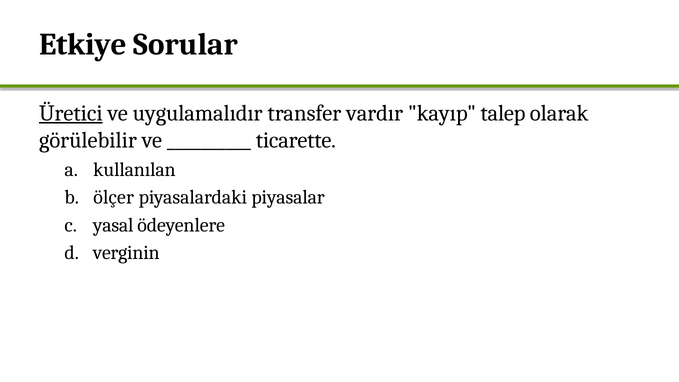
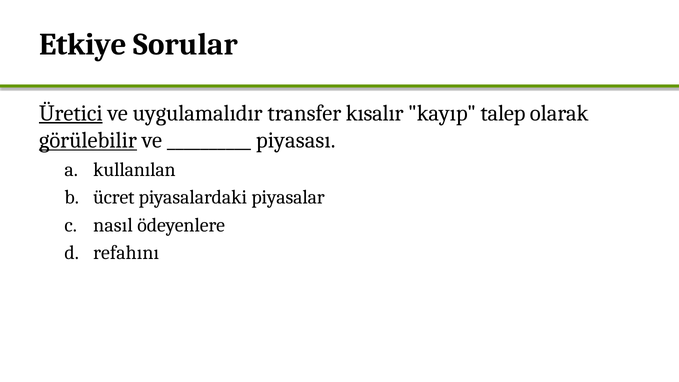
vardır: vardır -> kısalır
görülebilir underline: none -> present
ticarette: ticarette -> piyasası
ölçer: ölçer -> ücret
yasal: yasal -> nasıl
verginin: verginin -> refahını
